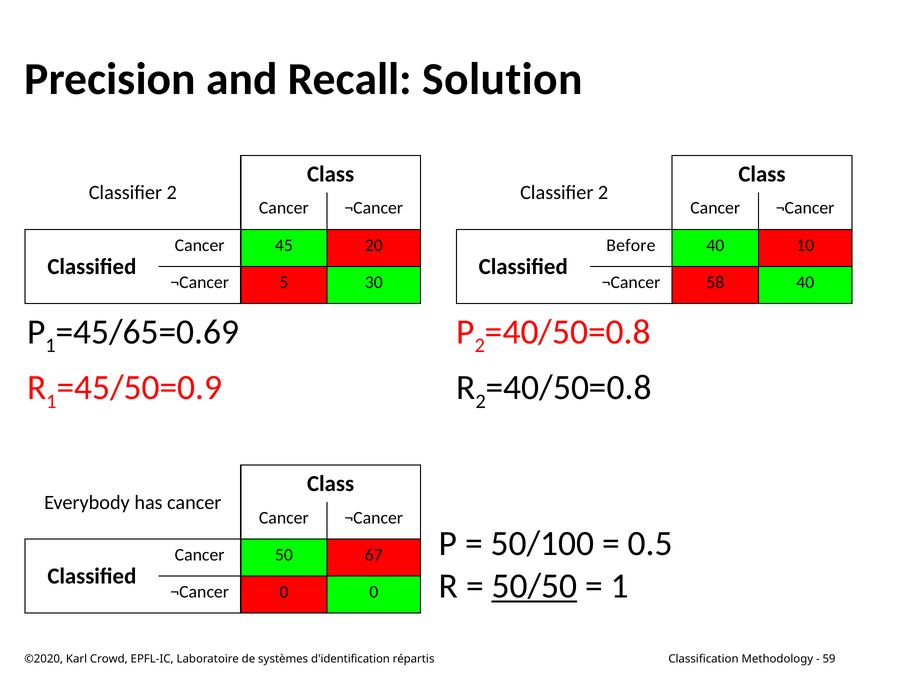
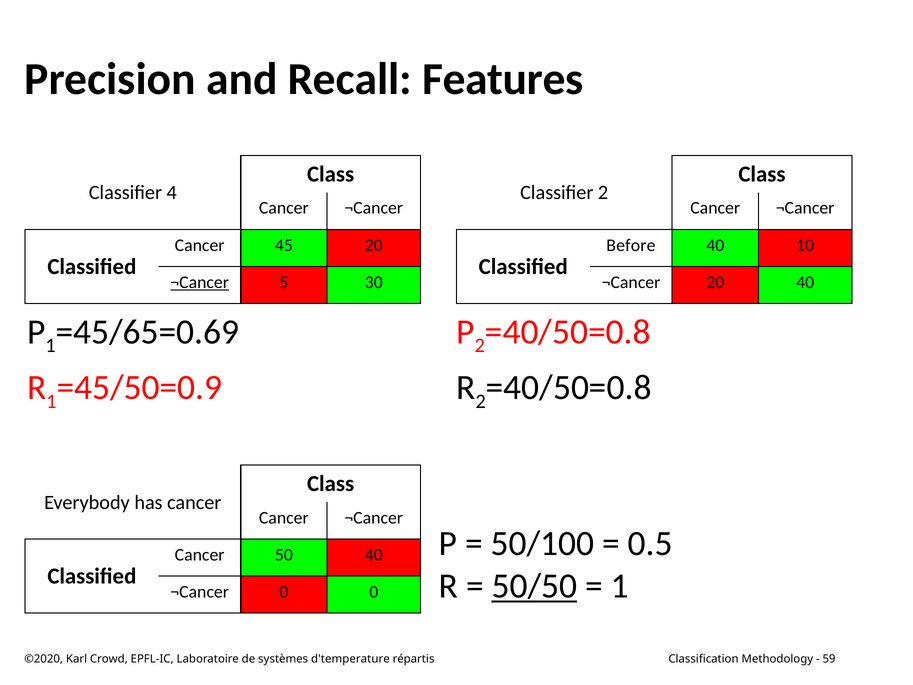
Solution: Solution -> Features
2 at (172, 193): 2 -> 4
¬Cancer at (200, 282) underline: none -> present
¬Cancer 58: 58 -> 20
50 67: 67 -> 40
d'identification: d'identification -> d'temperature
